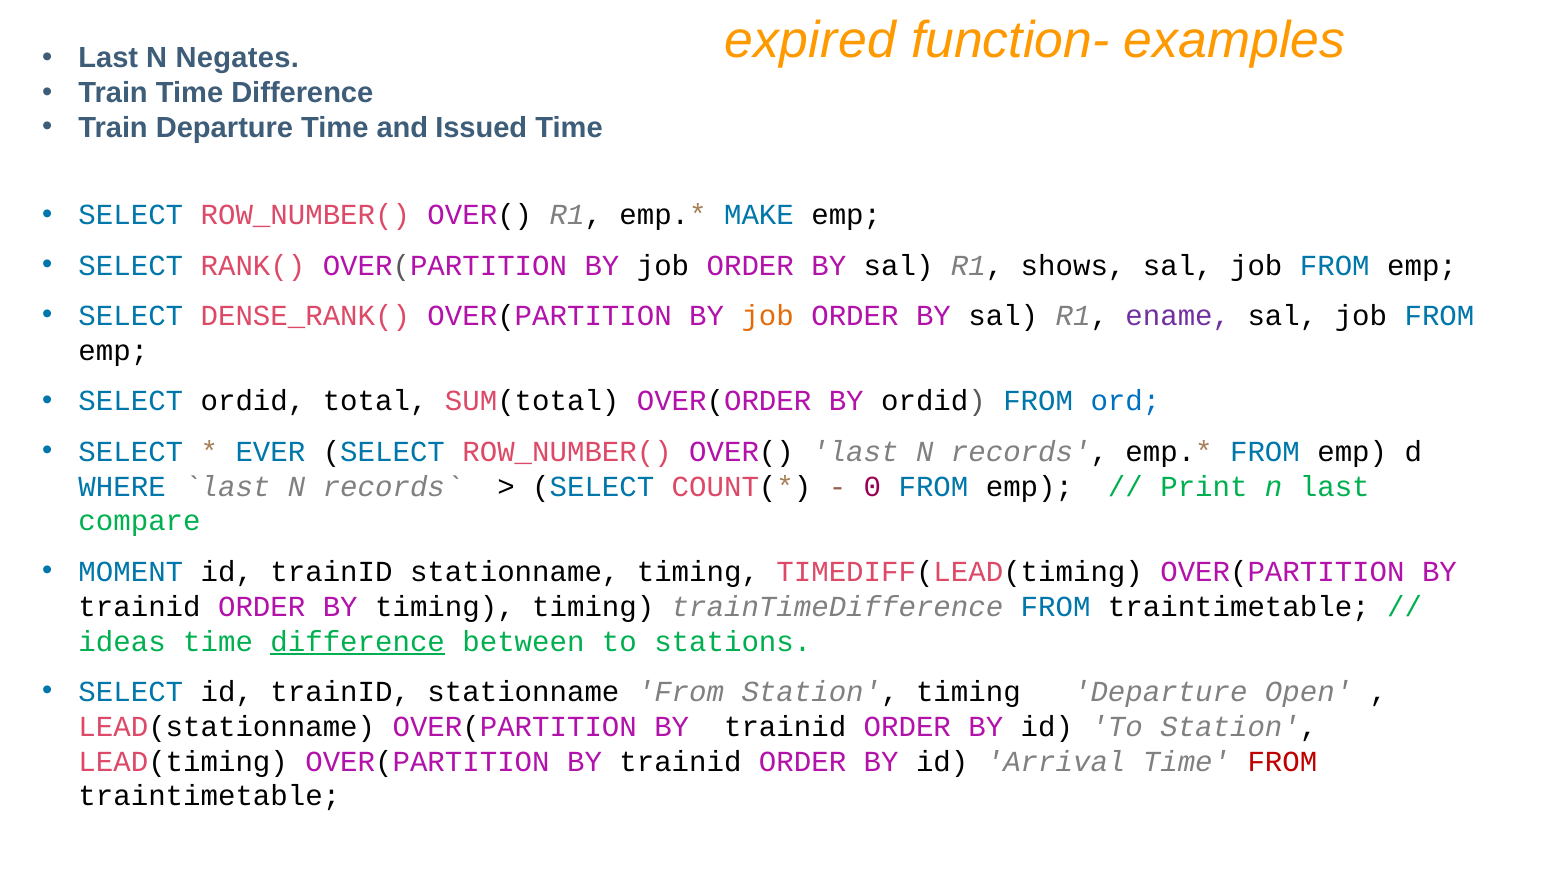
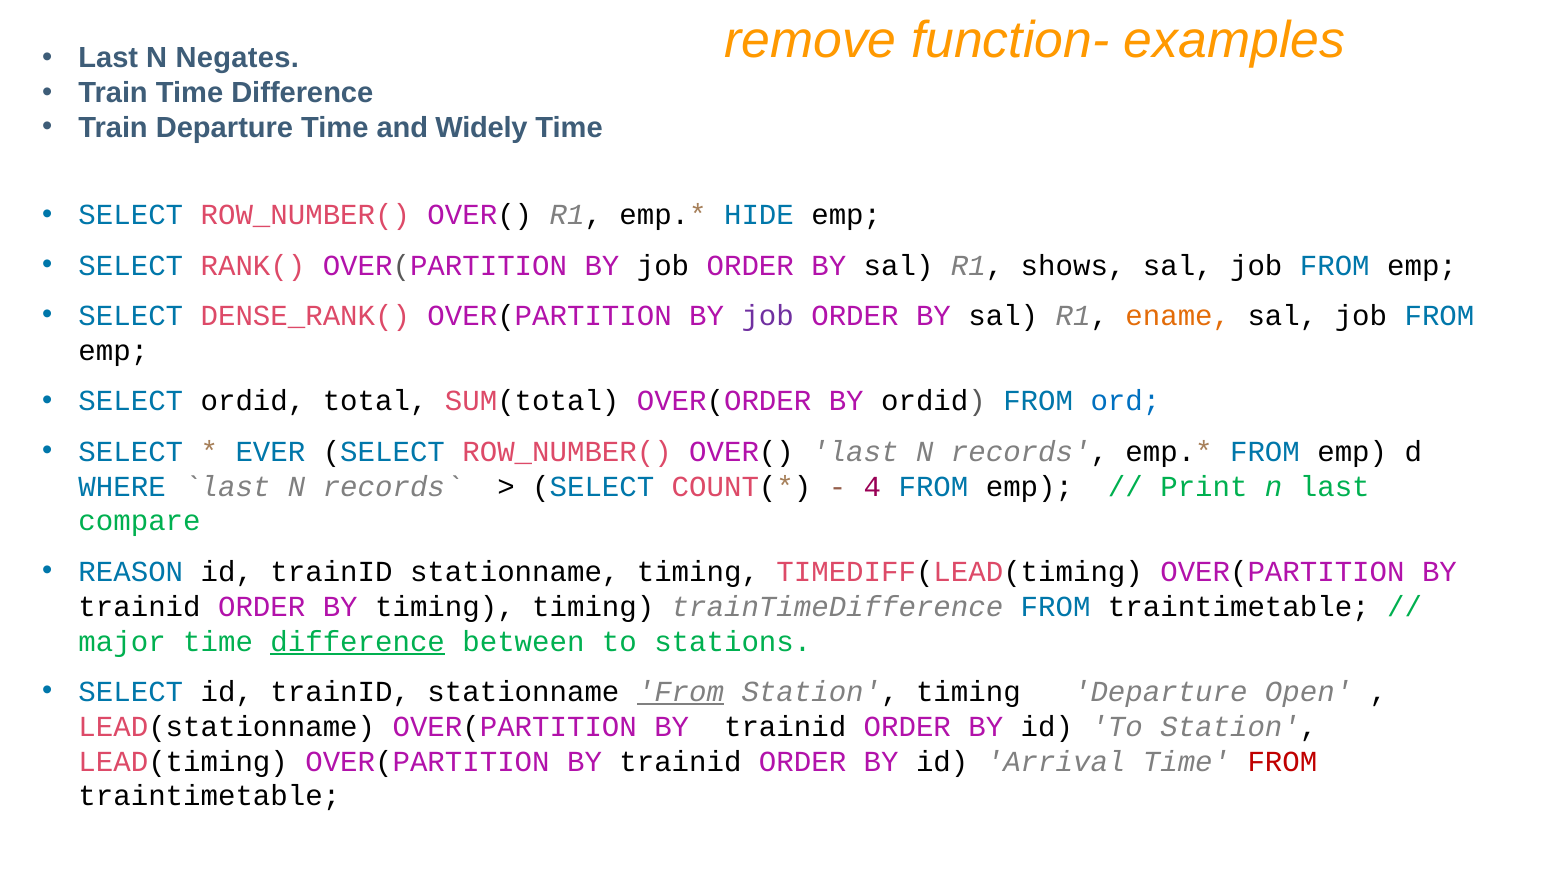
expired: expired -> remove
Issued: Issued -> Widely
MAKE: MAKE -> HIDE
job at (768, 316) colour: orange -> purple
ename colour: purple -> orange
0: 0 -> 4
MOMENT: MOMENT -> REASON
ideas: ideas -> major
From at (680, 692) underline: none -> present
